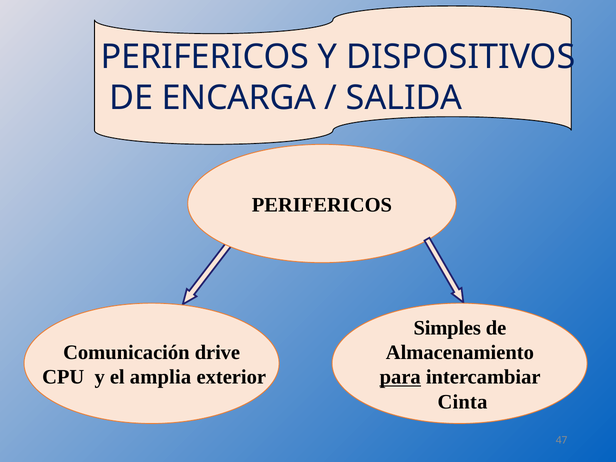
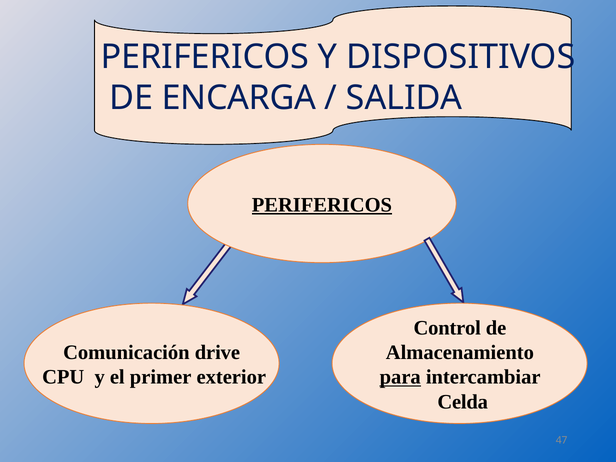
PERIFERICOS at (322, 205) underline: none -> present
Simples: Simples -> Control
amplia: amplia -> primer
Cinta: Cinta -> Celda
